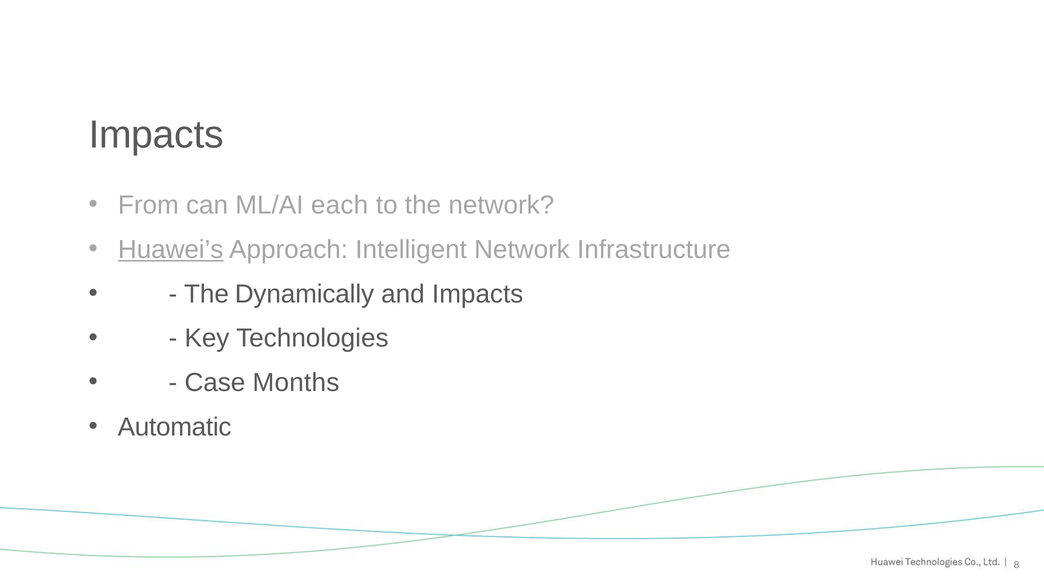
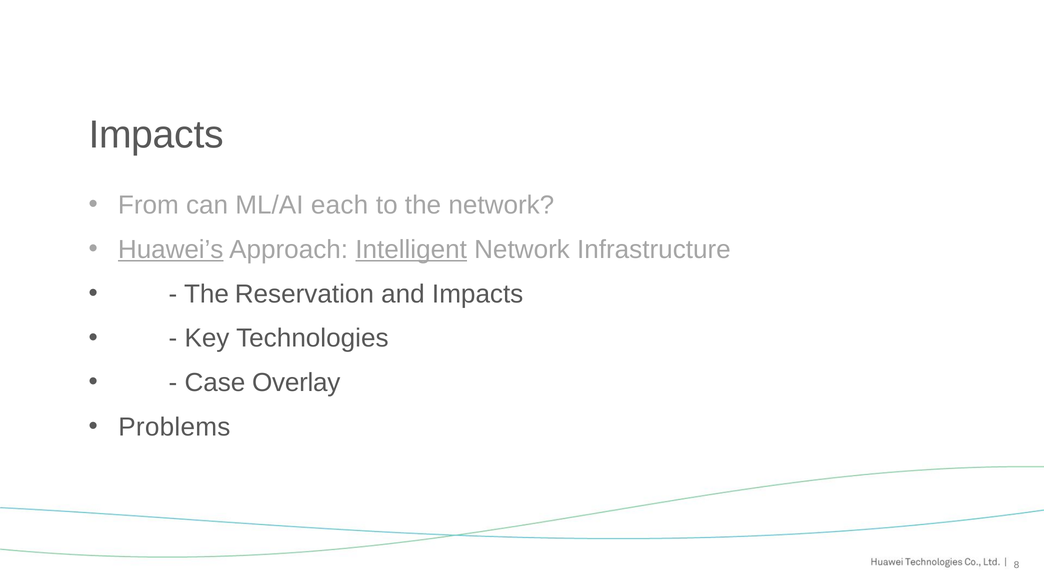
Intelligent underline: none -> present
Dynamically: Dynamically -> Reservation
Months: Months -> Overlay
Automatic: Automatic -> Problems
